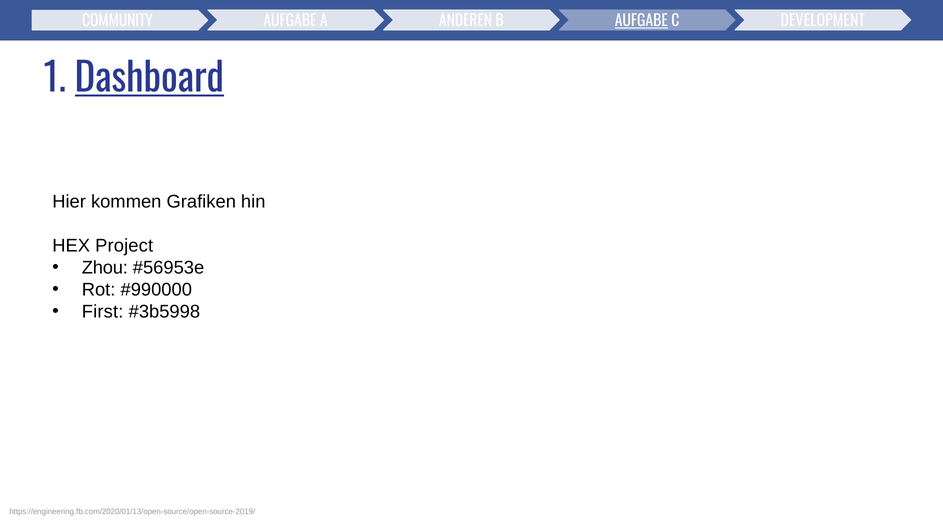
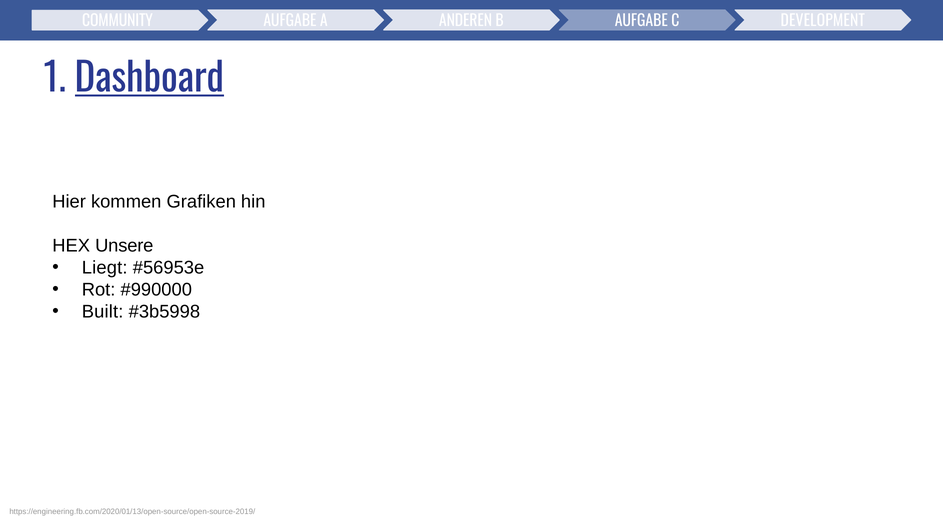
AUFGABE at (641, 21) underline: present -> none
Project: Project -> Unsere
Zhou: Zhou -> Liegt
First: First -> Built
